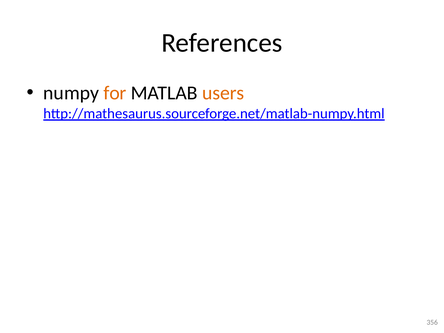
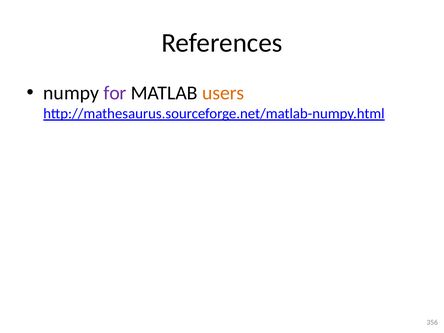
for colour: orange -> purple
